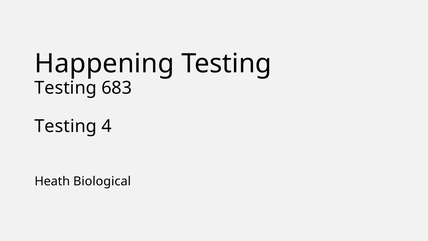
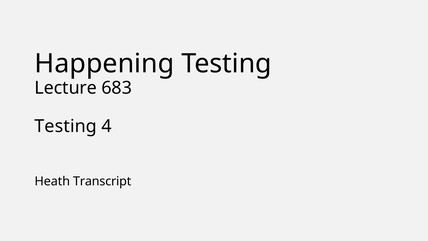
Testing at (66, 88): Testing -> Lecture
Biological: Biological -> Transcript
